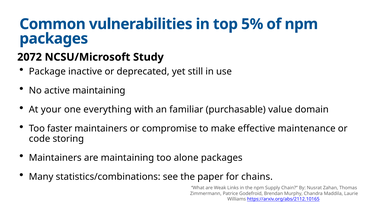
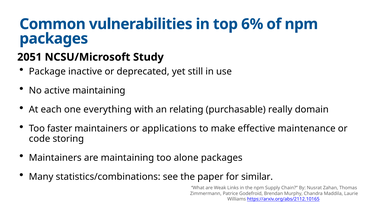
5%: 5% -> 6%
2072: 2072 -> 2051
your: your -> each
familiar: familiar -> relating
value: value -> really
compromise: compromise -> applications
chains: chains -> similar
